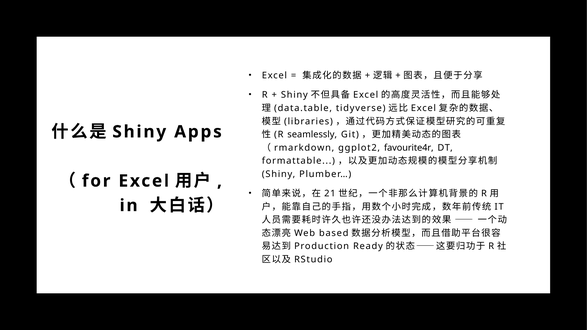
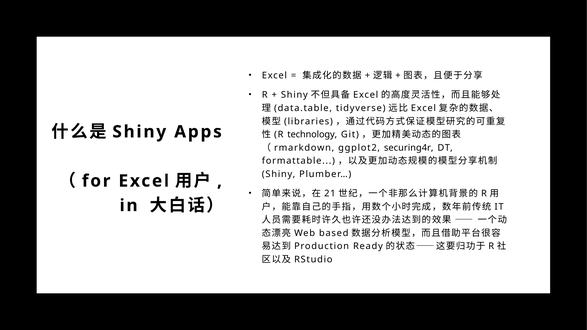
seamlessly: seamlessly -> technology
favourite4r: favourite4r -> securing4r
